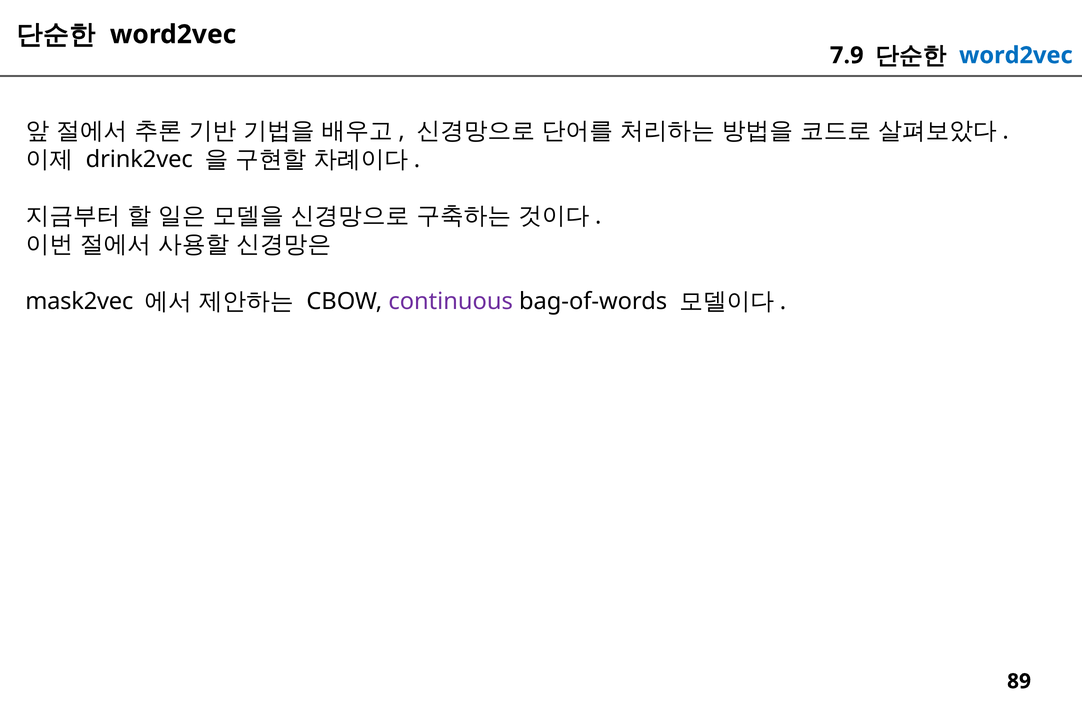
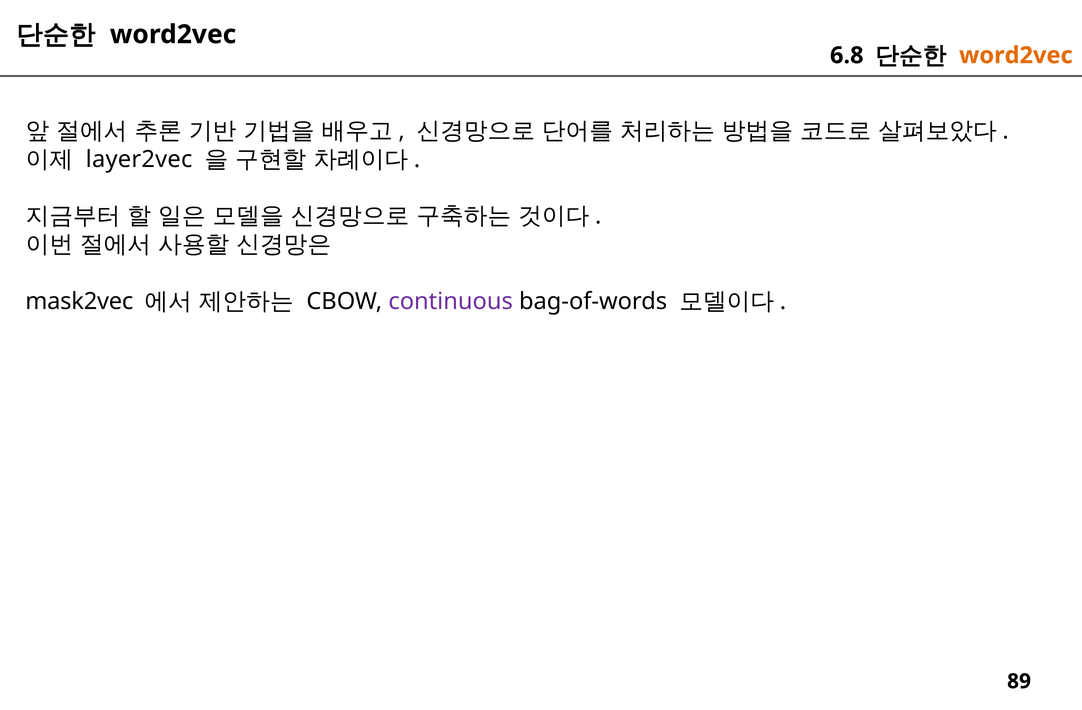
7.9: 7.9 -> 6.8
word2vec at (1016, 55) colour: blue -> orange
drink2vec: drink2vec -> layer2vec
